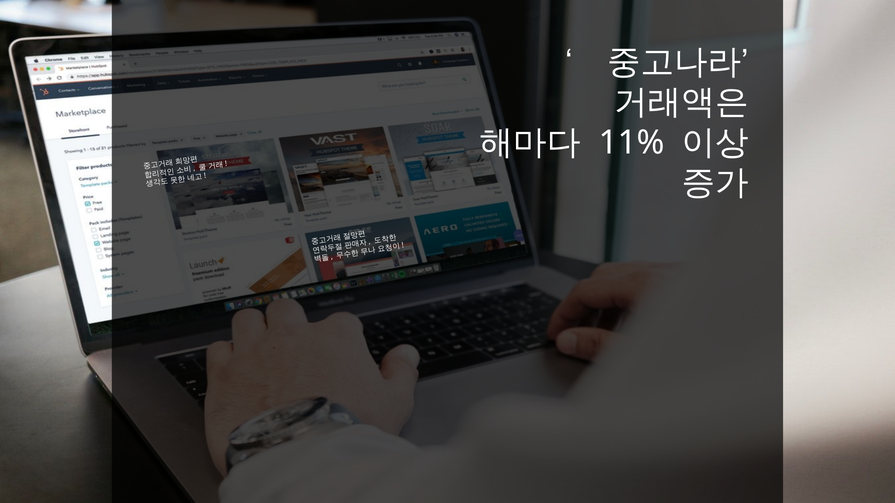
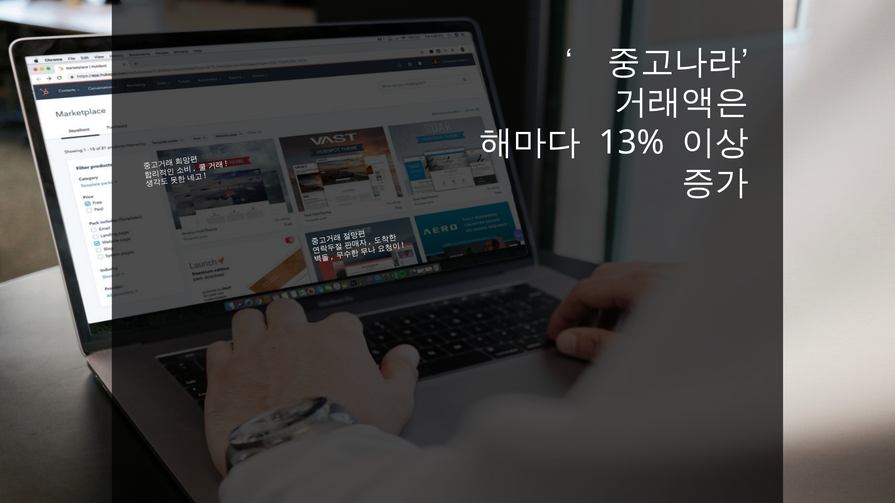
11%: 11% -> 13%
